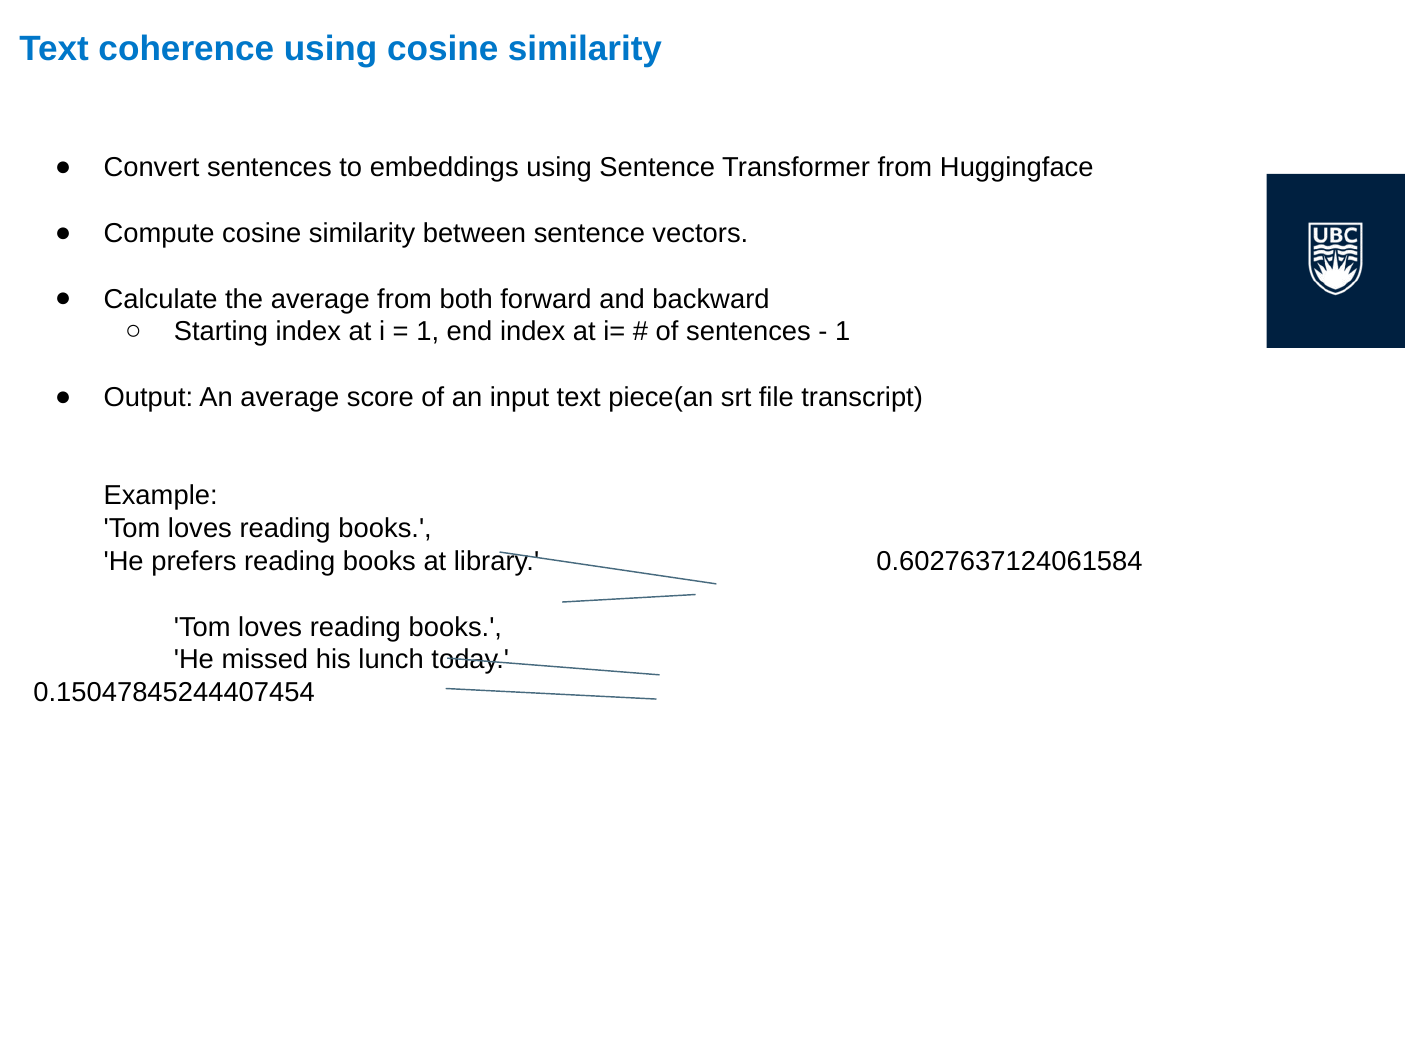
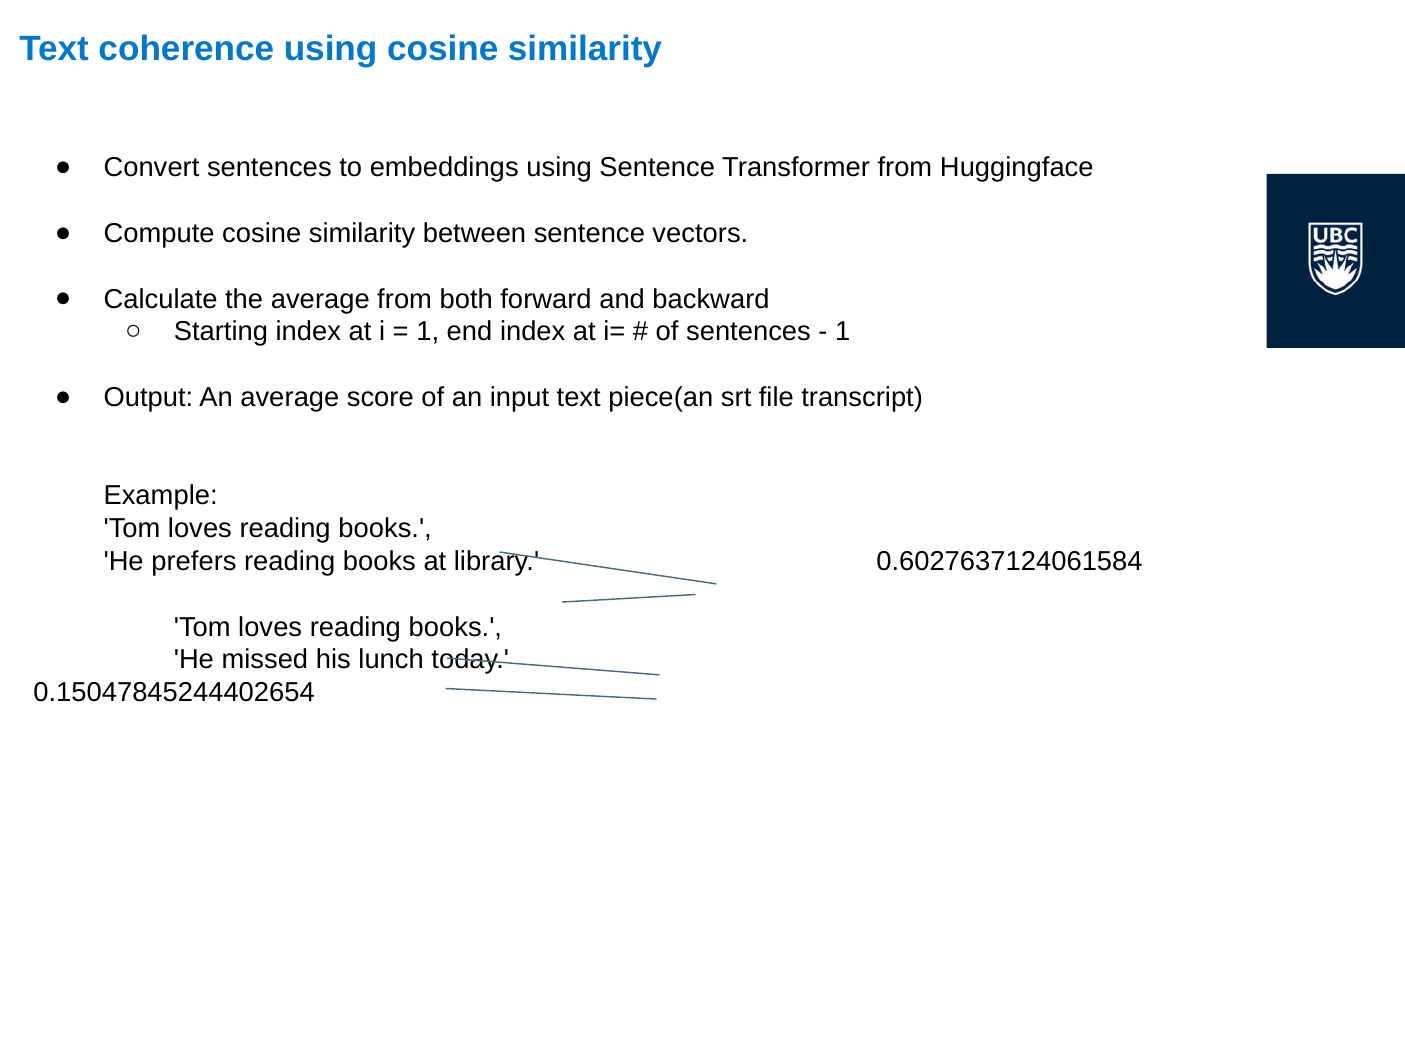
0.15047845244407454: 0.15047845244407454 -> 0.15047845244402654
